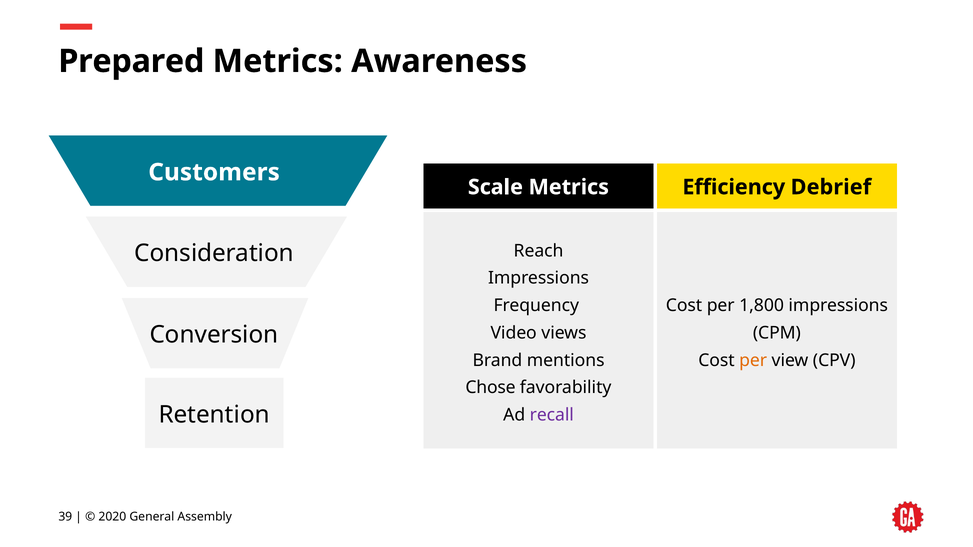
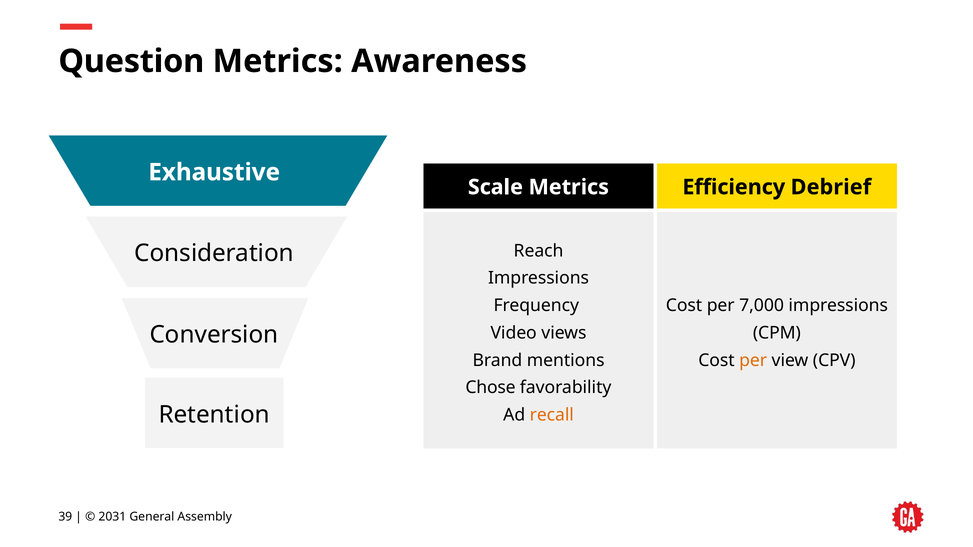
Prepared: Prepared -> Question
Customers: Customers -> Exhaustive
1,800: 1,800 -> 7,000
recall colour: purple -> orange
2020: 2020 -> 2031
